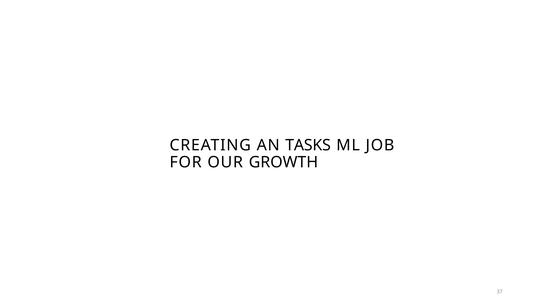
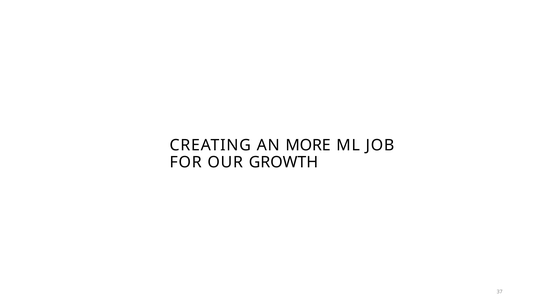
TASKS: TASKS -> MORE
